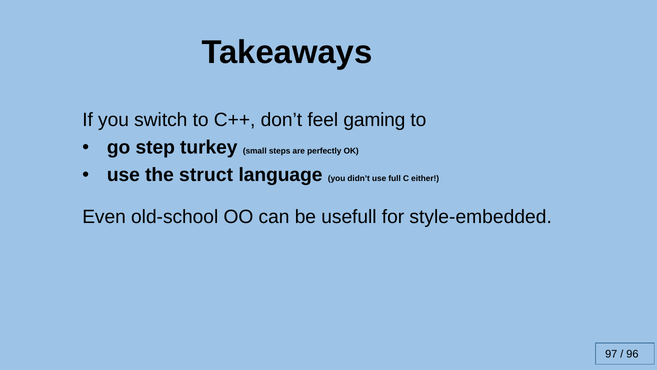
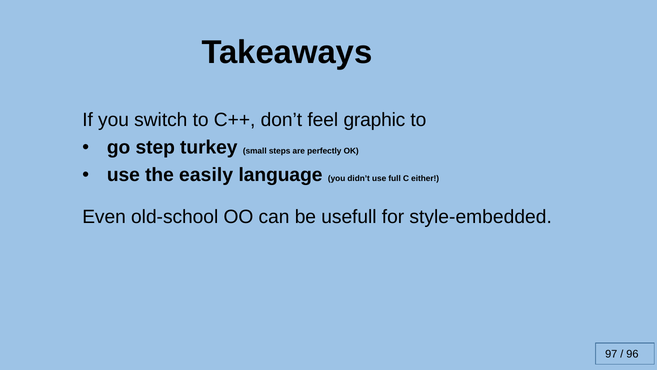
gaming: gaming -> graphic
struct: struct -> easily
